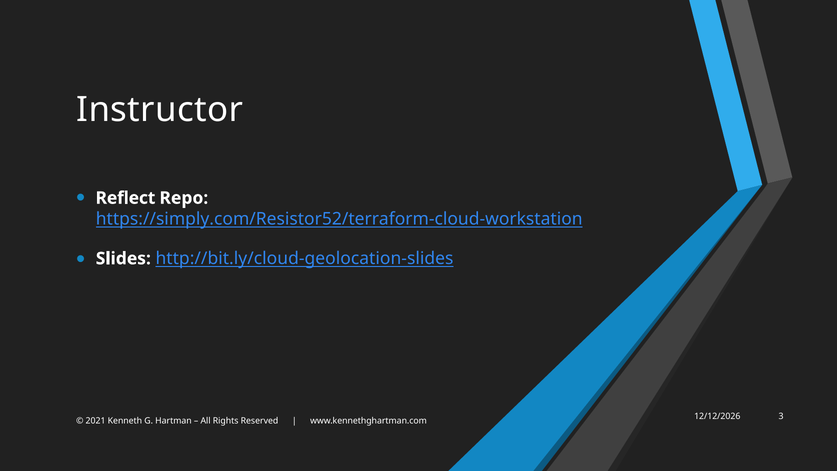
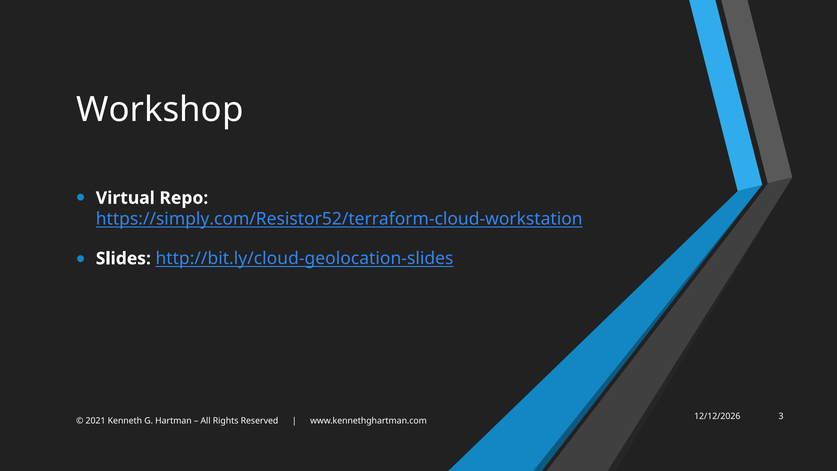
Instructor: Instructor -> Workshop
Reflect: Reflect -> Virtual
